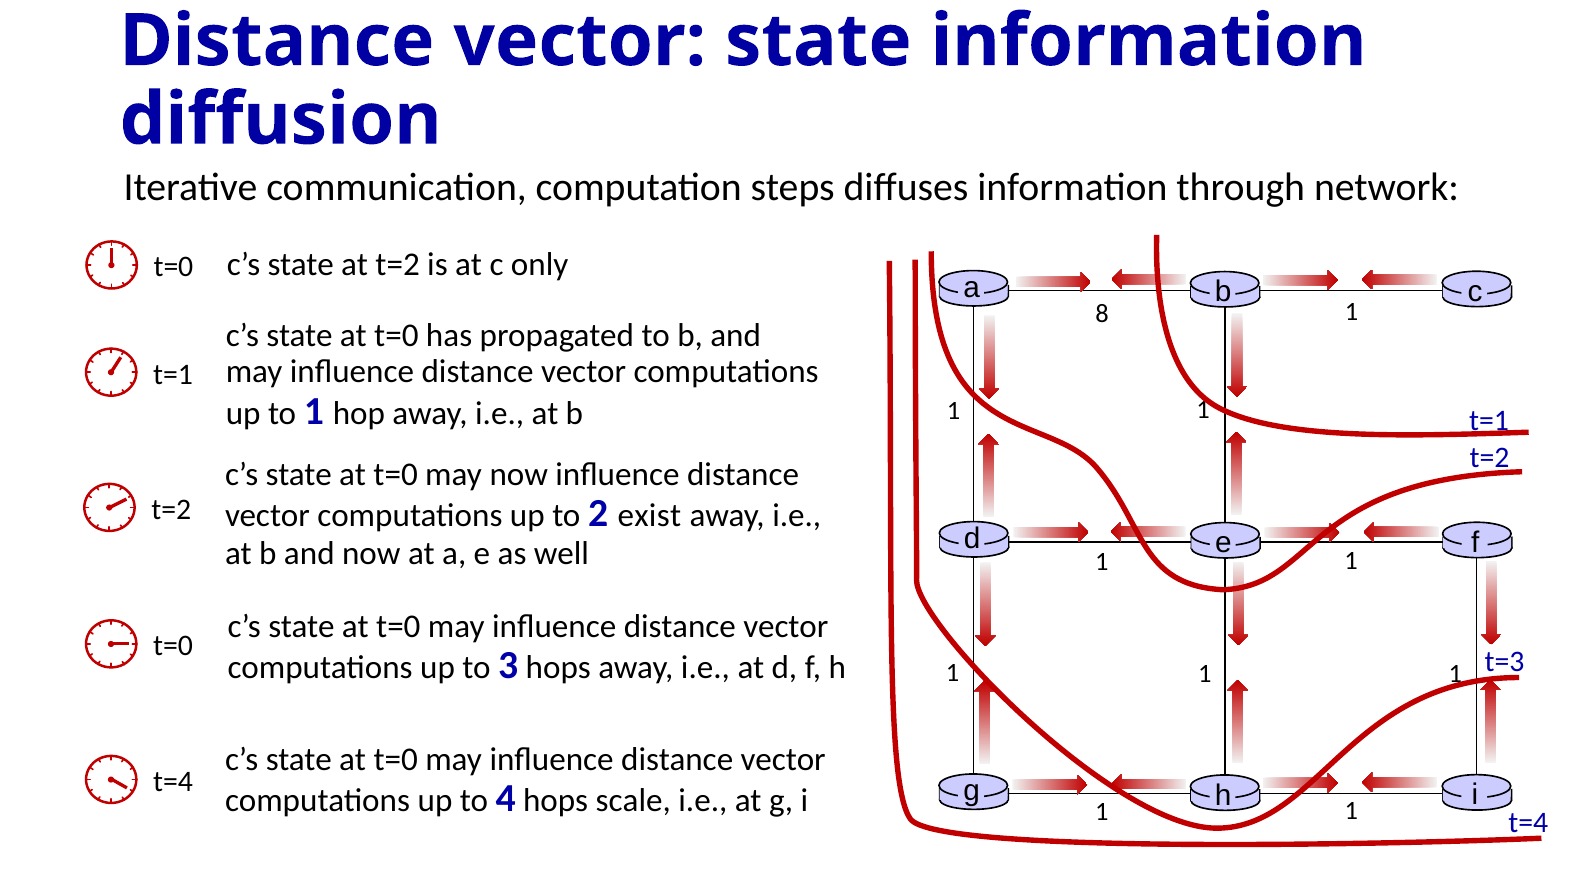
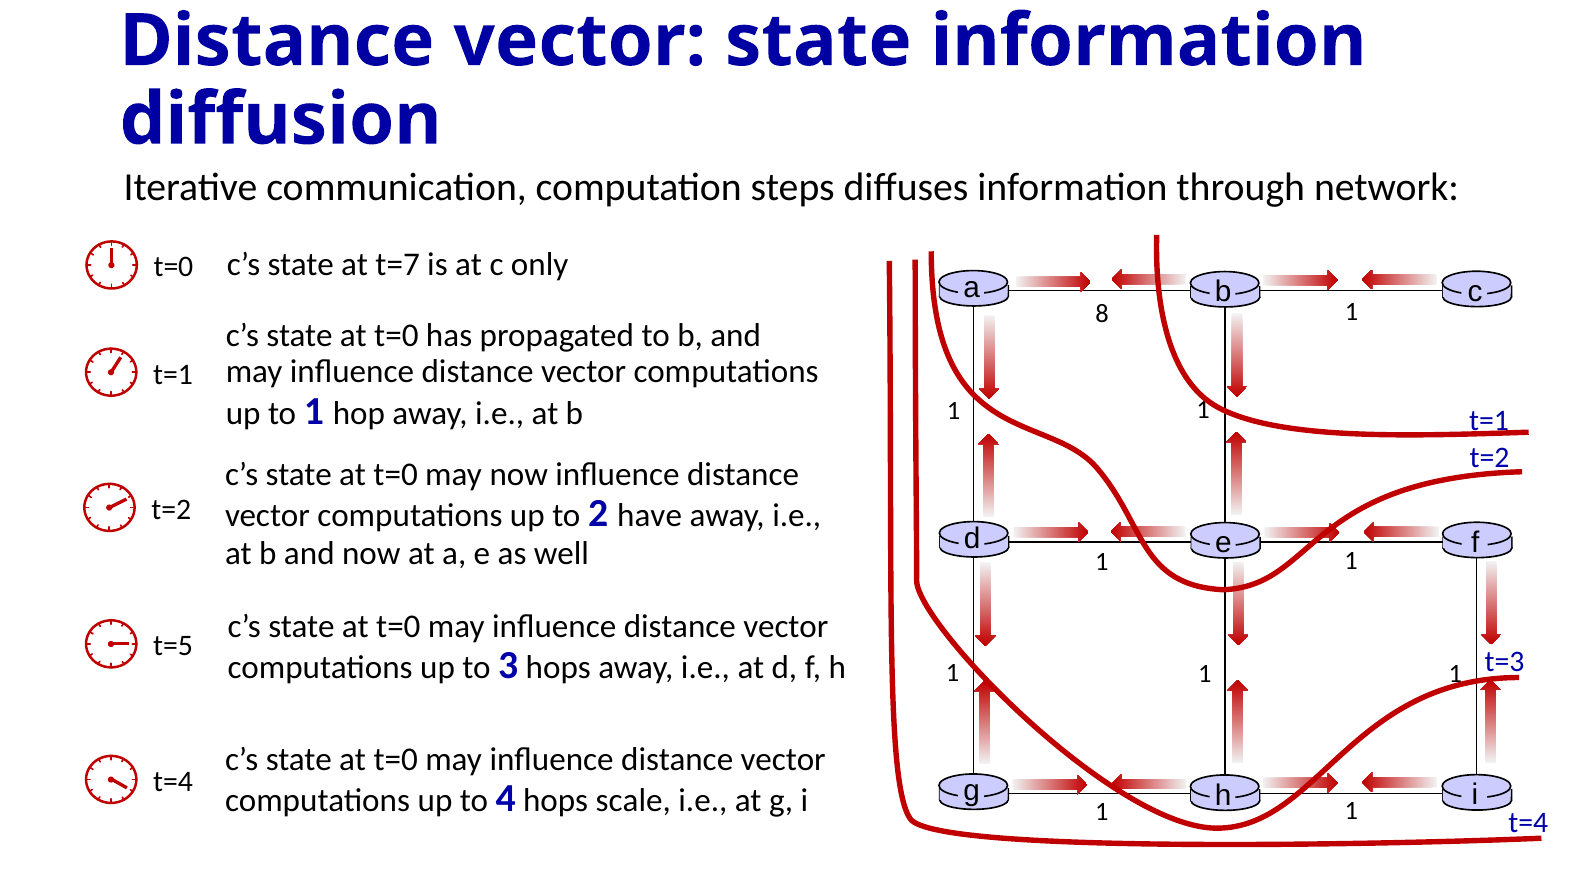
at t=2: t=2 -> t=7
exist: exist -> have
t=0 at (173, 646): t=0 -> t=5
